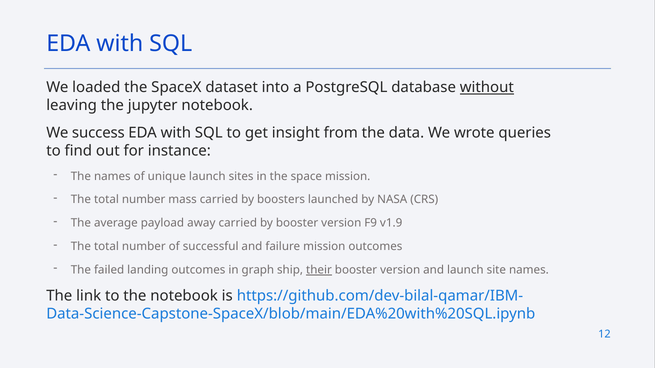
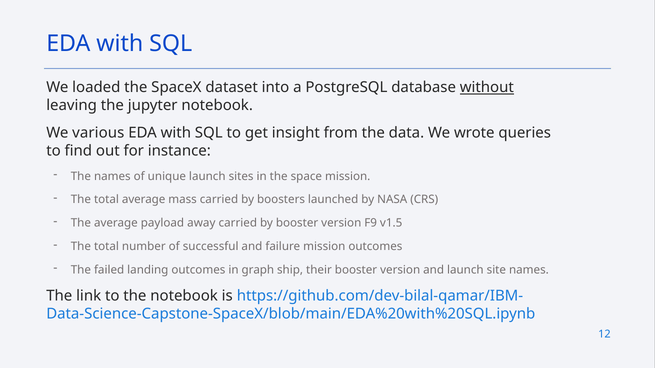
success: success -> various
number at (144, 200): number -> average
v1.9: v1.9 -> v1.5
their underline: present -> none
